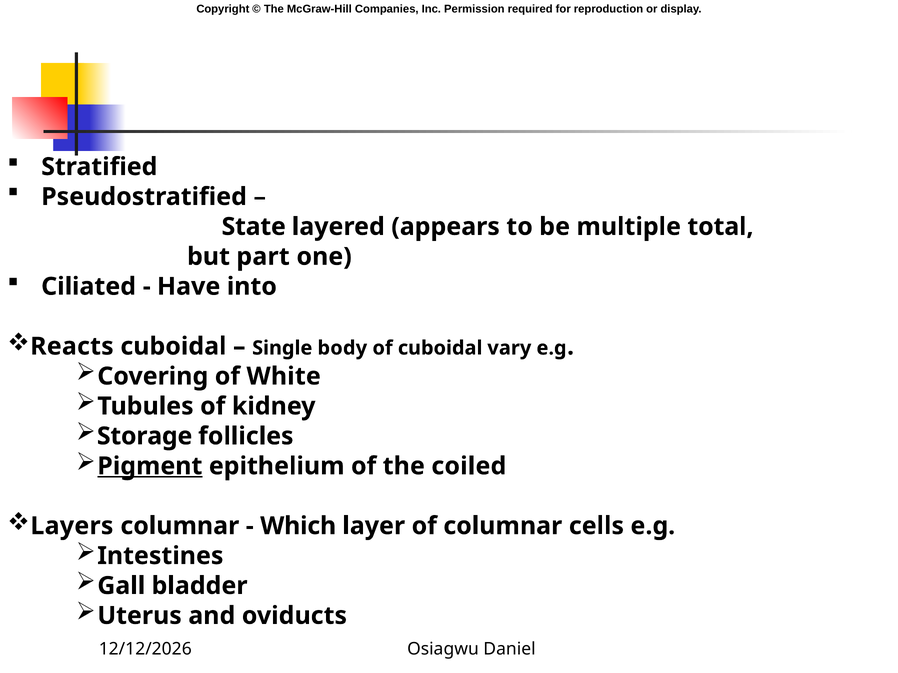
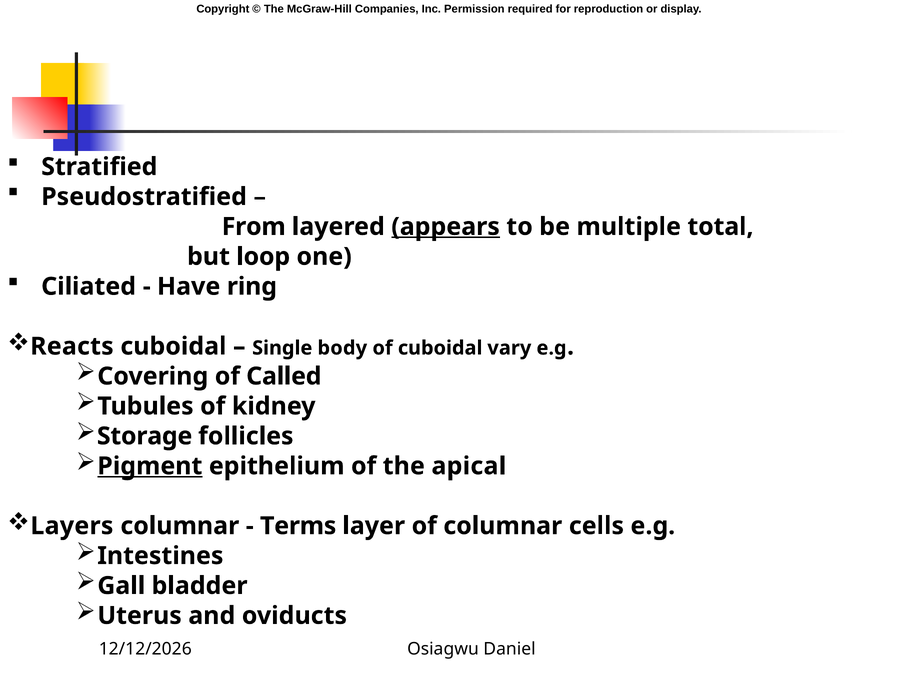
State: State -> From
appears underline: none -> present
part: part -> loop
into: into -> ring
White: White -> Called
coiled: coiled -> apical
Which: Which -> Terms
